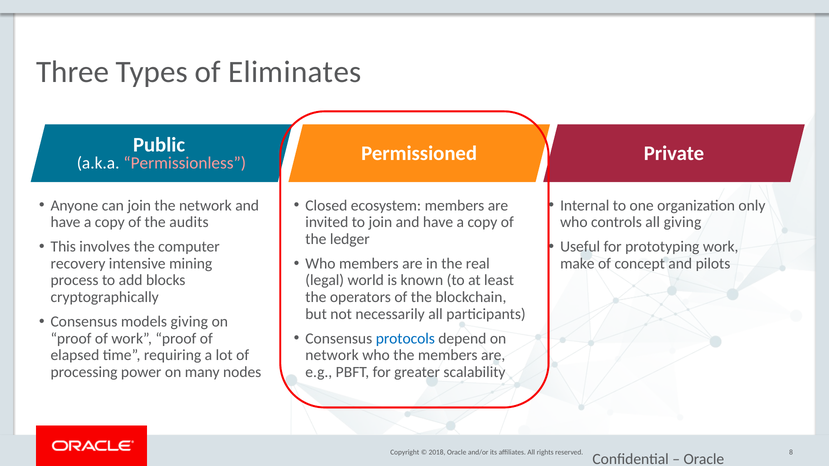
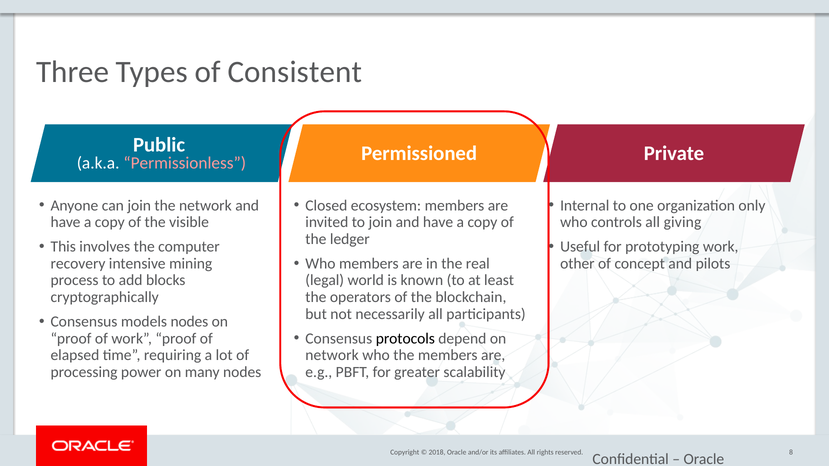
Eliminates: Eliminates -> Consistent
audits: audits -> visible
make: make -> other
models giving: giving -> nodes
protocols colour: blue -> black
